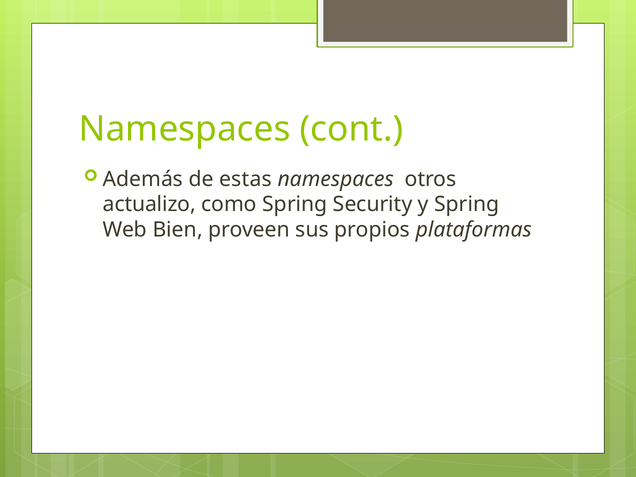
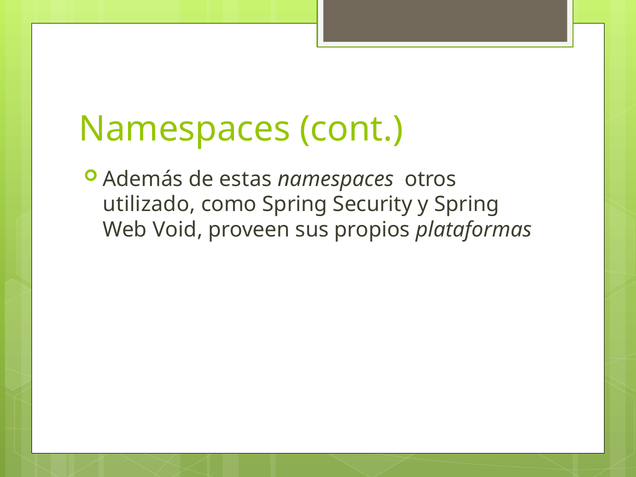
actualizo: actualizo -> utilizado
Bien: Bien -> Void
